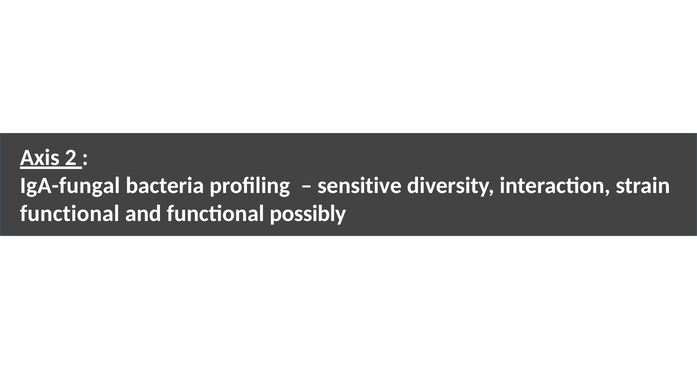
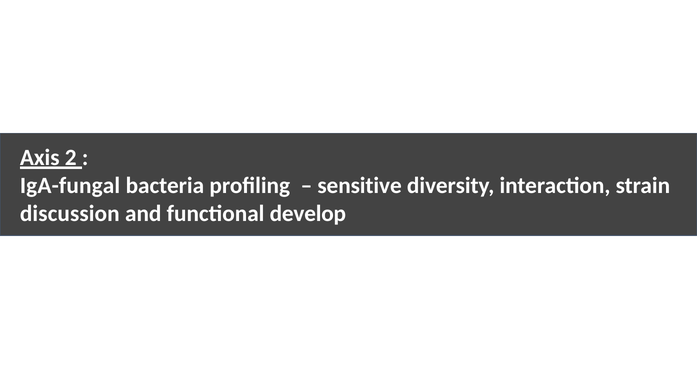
functional at (70, 214): functional -> discussion
possibly: possibly -> develop
